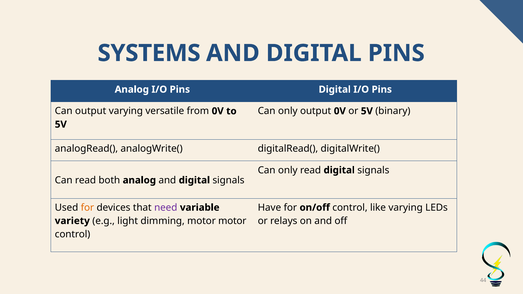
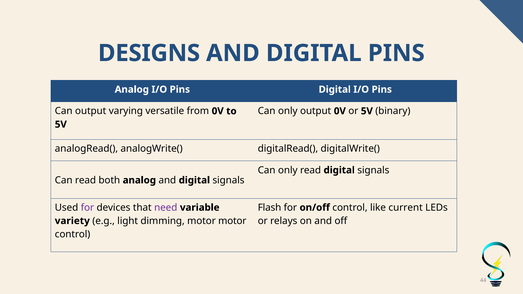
SYSTEMS: SYSTEMS -> DESIGNS
for at (87, 208) colour: orange -> purple
Have: Have -> Flash
like varying: varying -> current
